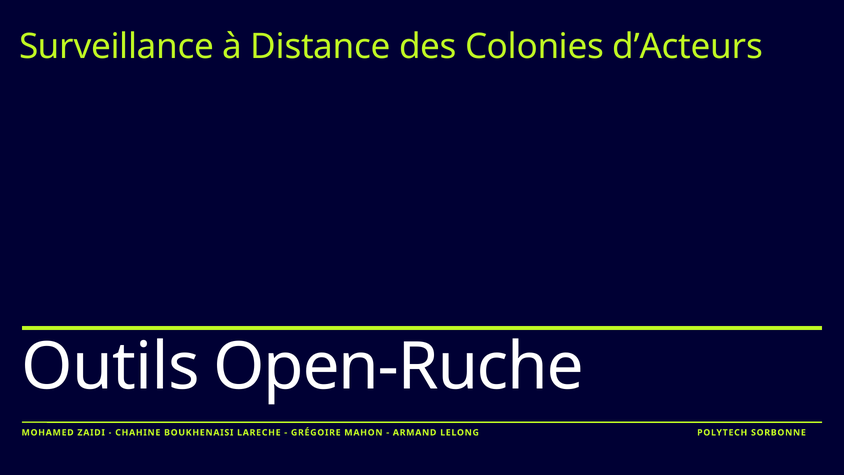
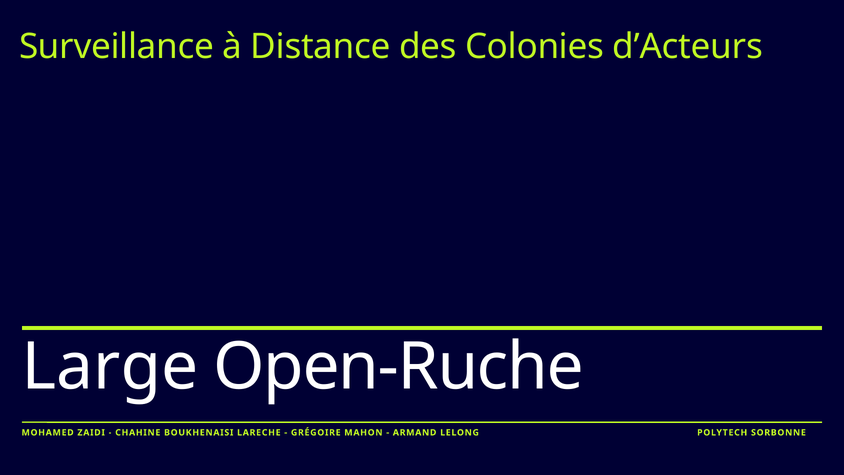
Outils: Outils -> Large
